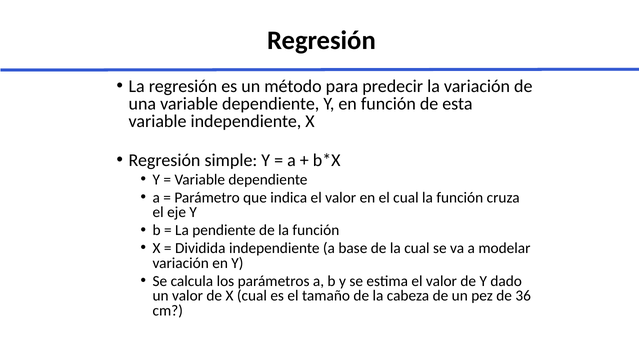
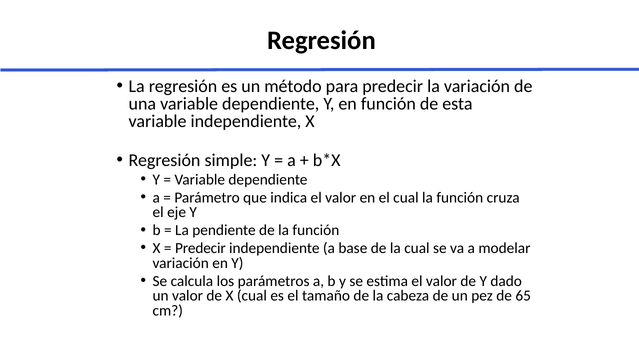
Dividida at (200, 248): Dividida -> Predecir
36: 36 -> 65
